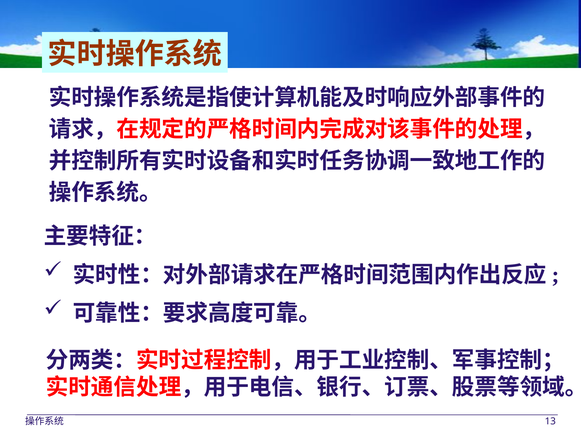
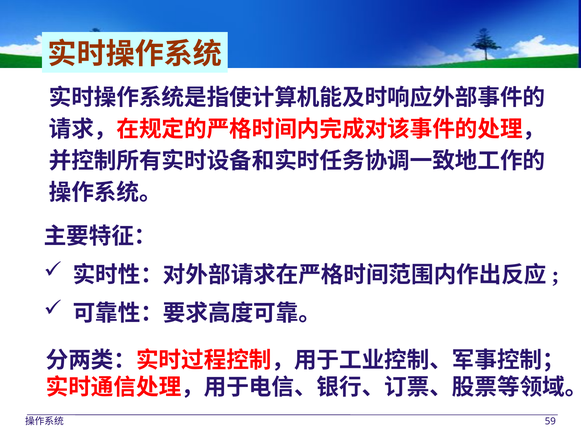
13: 13 -> 59
